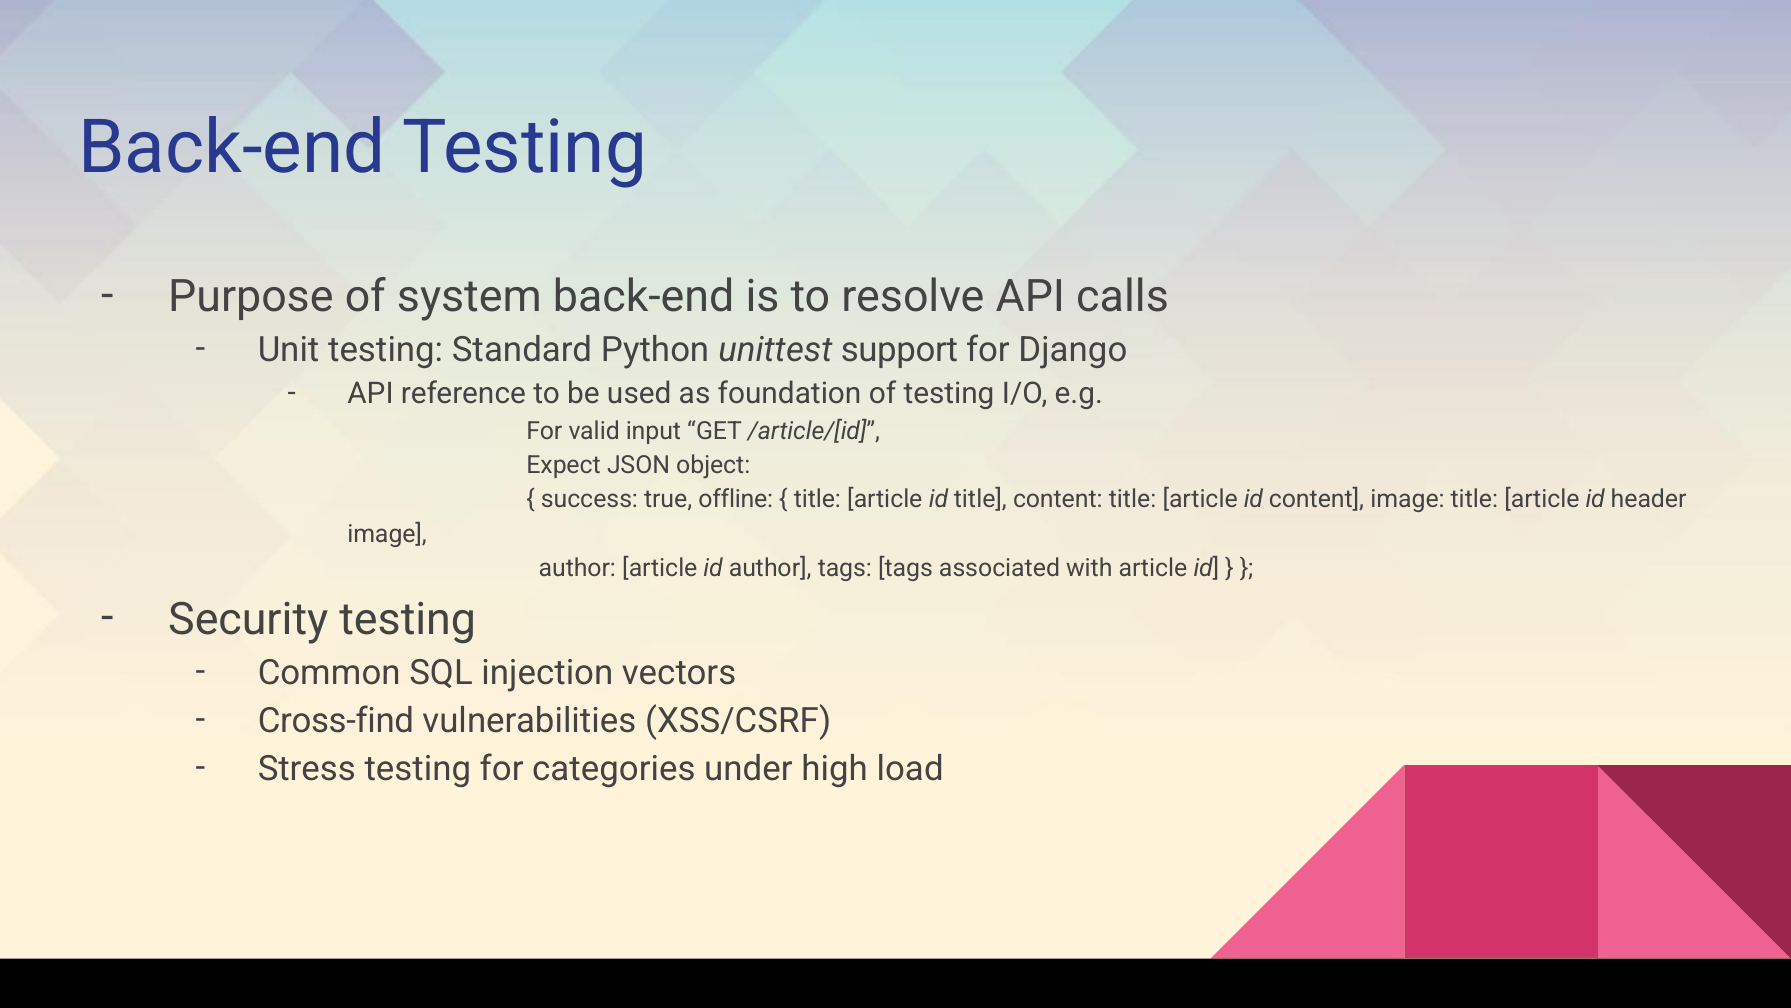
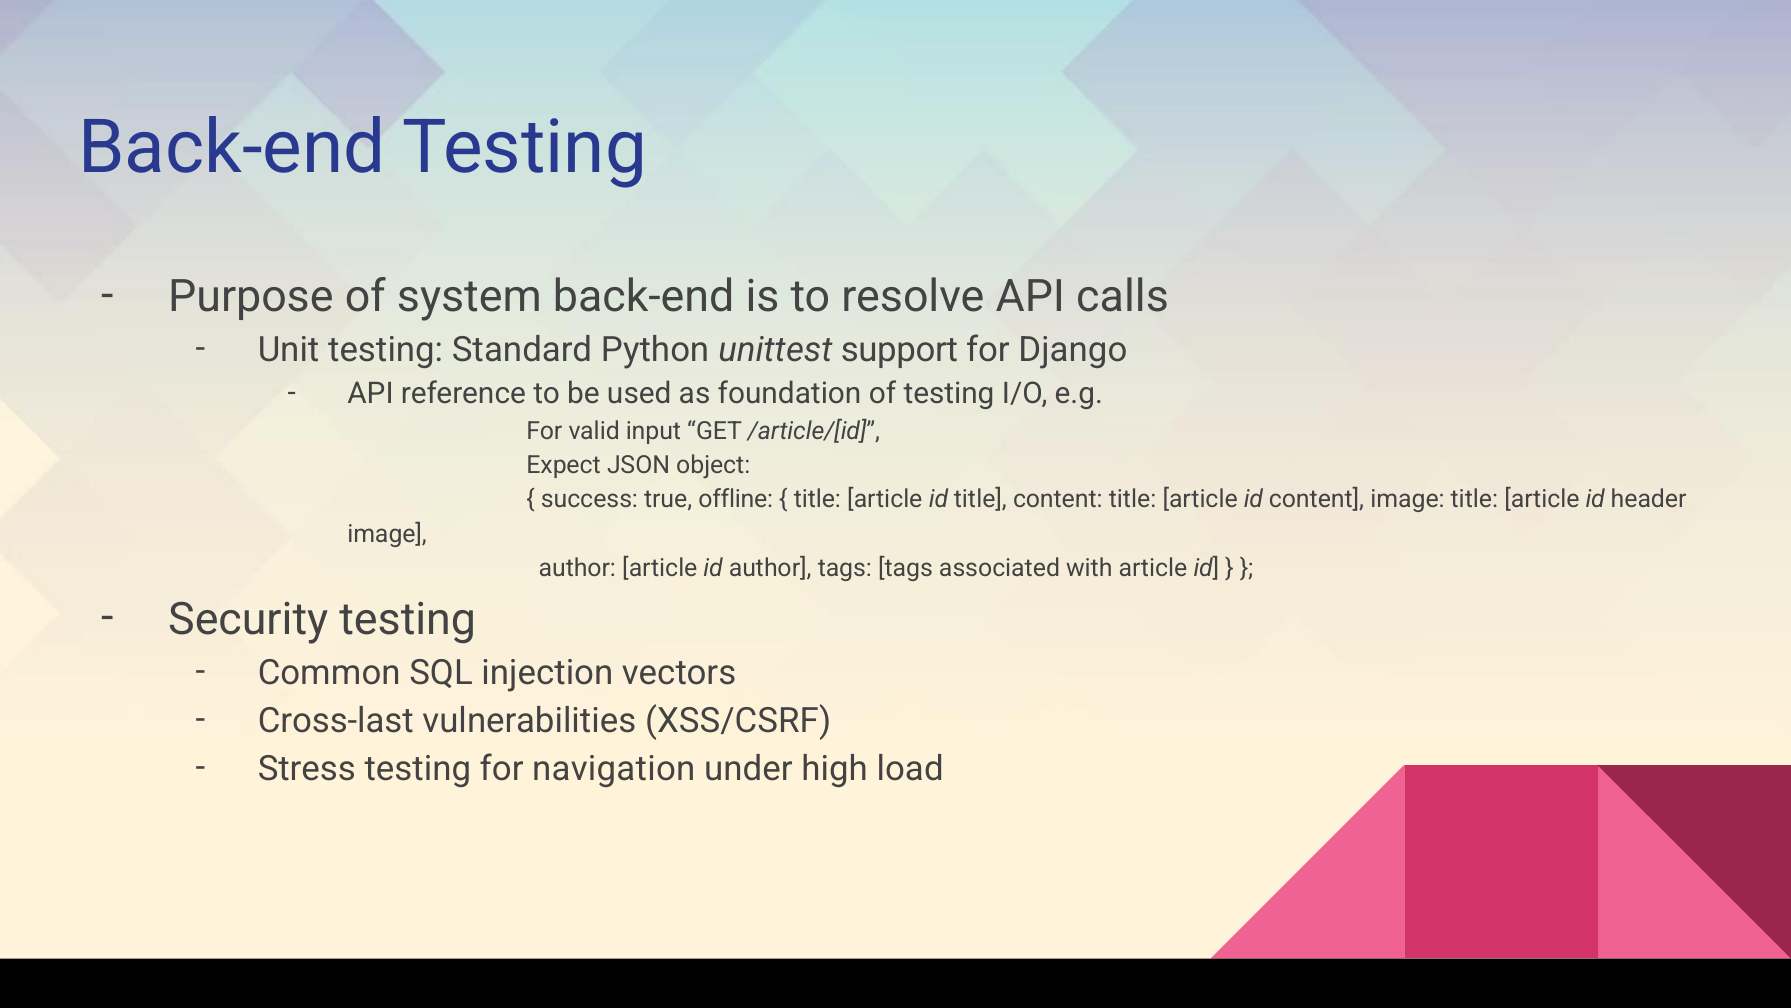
Cross-find: Cross-find -> Cross-last
categories: categories -> navigation
